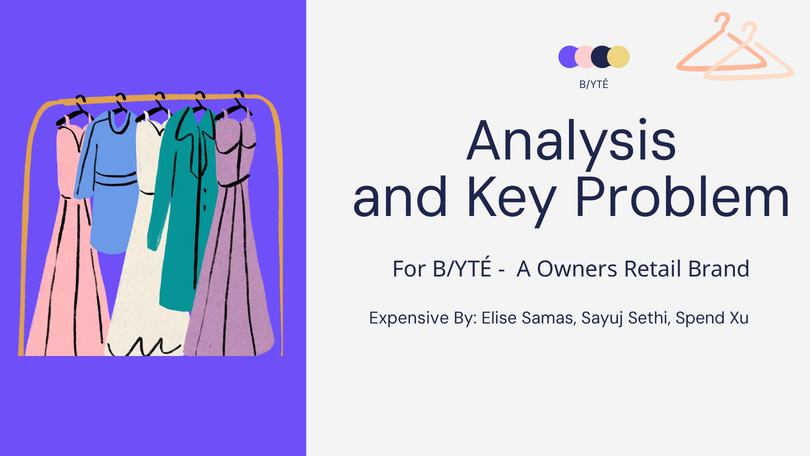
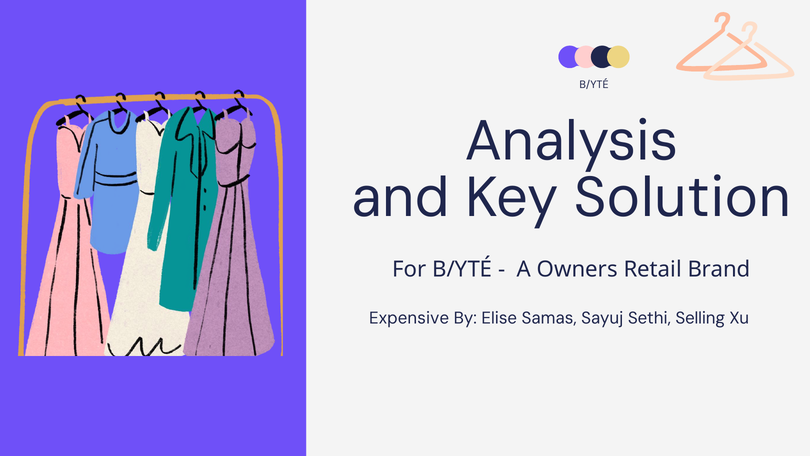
Problem: Problem -> Solution
Spend: Spend -> Selling
